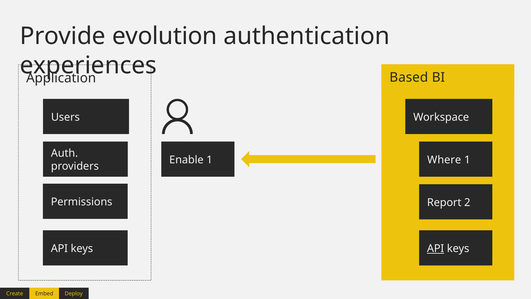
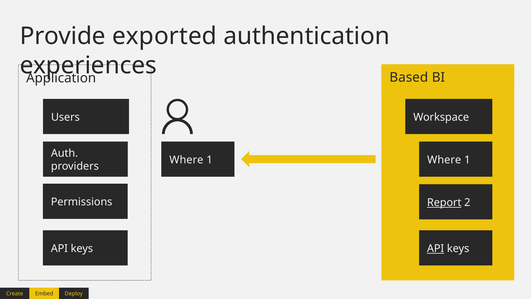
evolution: evolution -> exported
Enable at (186, 160): Enable -> Where
Report underline: none -> present
